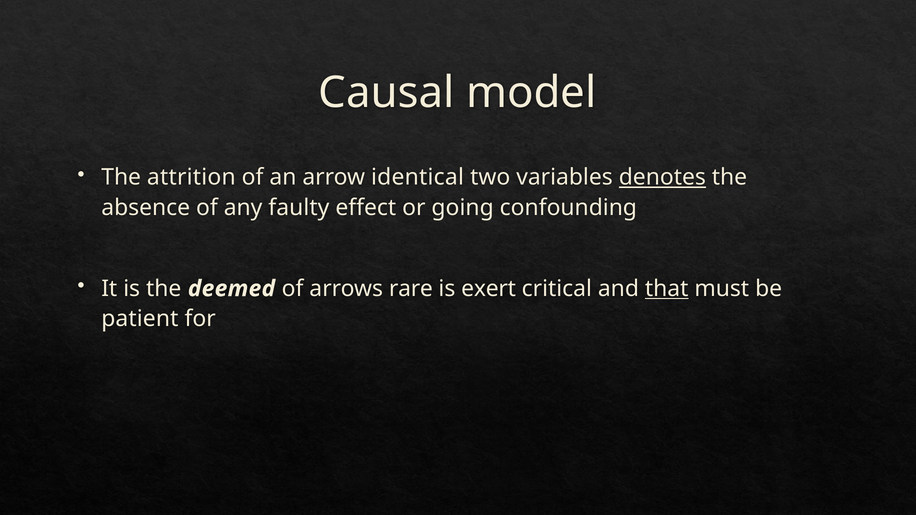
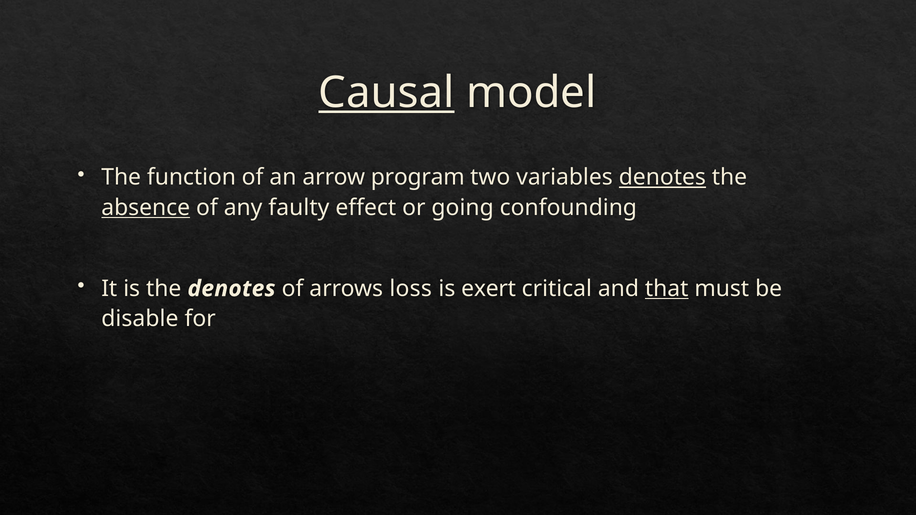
Causal underline: none -> present
attrition: attrition -> function
identical: identical -> program
absence underline: none -> present
the deemed: deemed -> denotes
rare: rare -> loss
patient: patient -> disable
